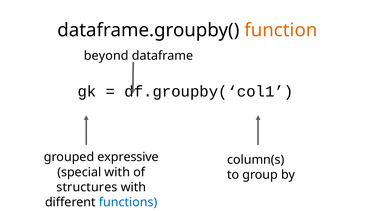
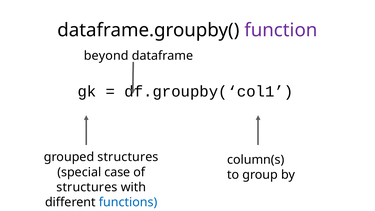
function colour: orange -> purple
grouped expressive: expressive -> structures
special with: with -> case
